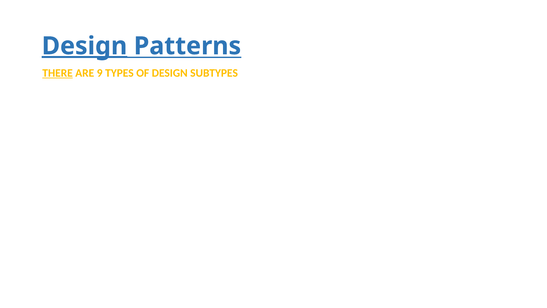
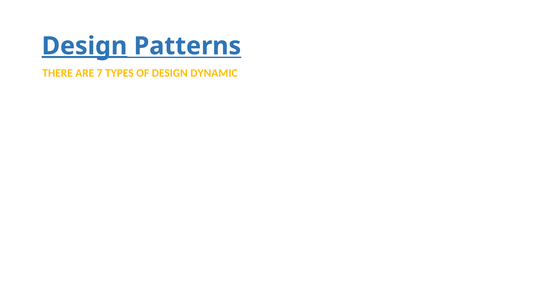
THERE underline: present -> none
9: 9 -> 7
SUBTYPES: SUBTYPES -> DYNAMIC
